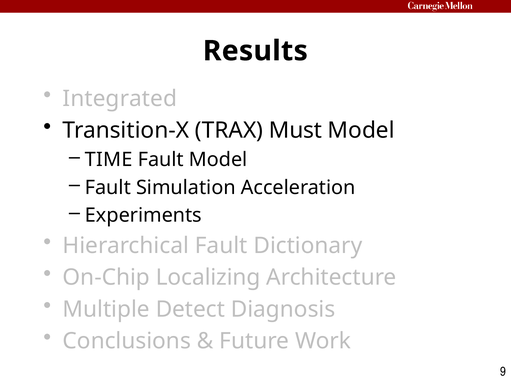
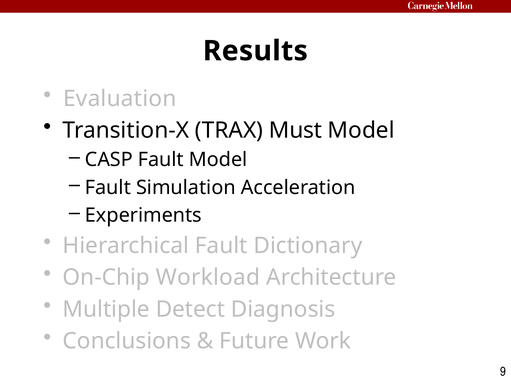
Integrated: Integrated -> Evaluation
TIME: TIME -> CASP
Localizing: Localizing -> Workload
